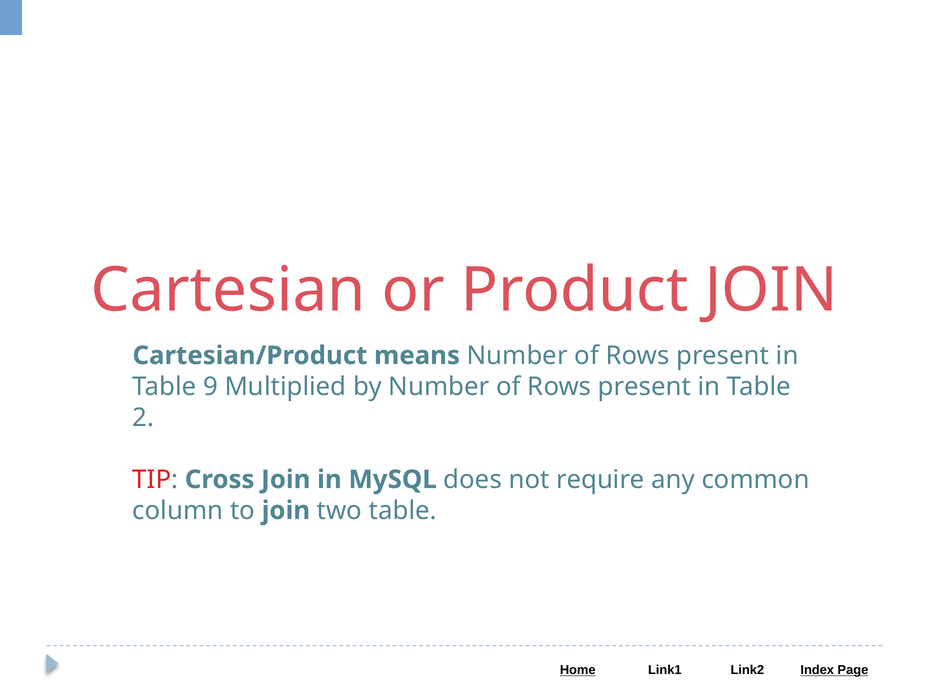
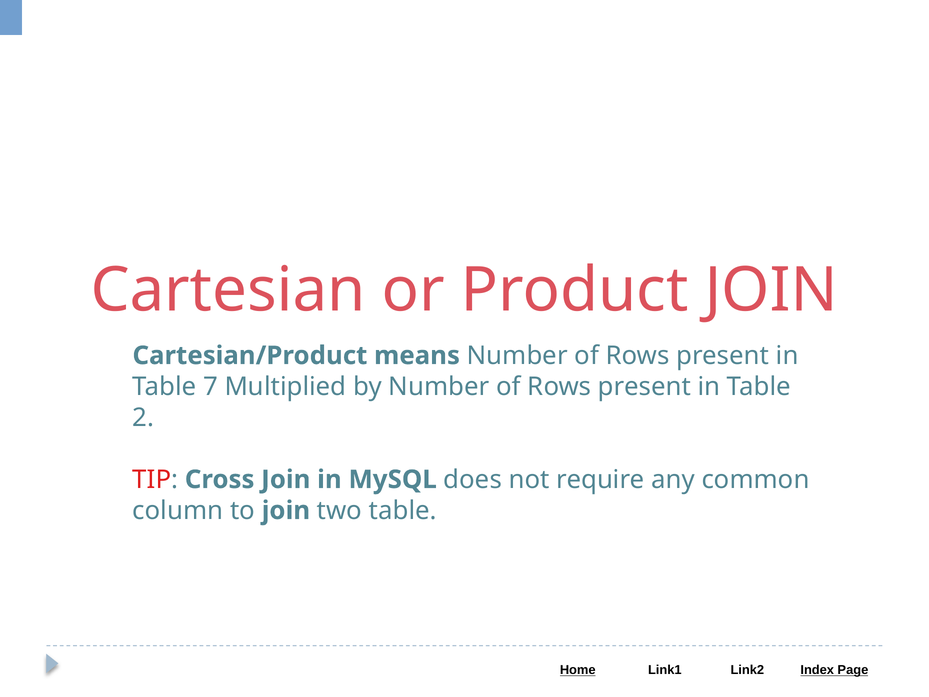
9: 9 -> 7
